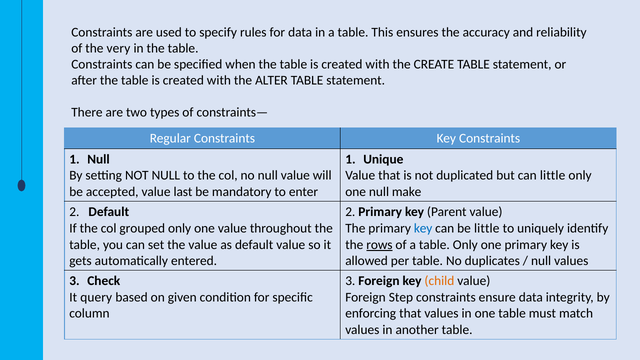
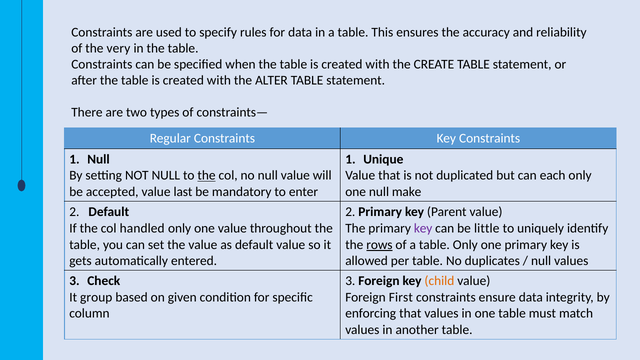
the at (207, 176) underline: none -> present
can little: little -> each
grouped: grouped -> handled
key at (423, 228) colour: blue -> purple
query: query -> group
Step: Step -> First
